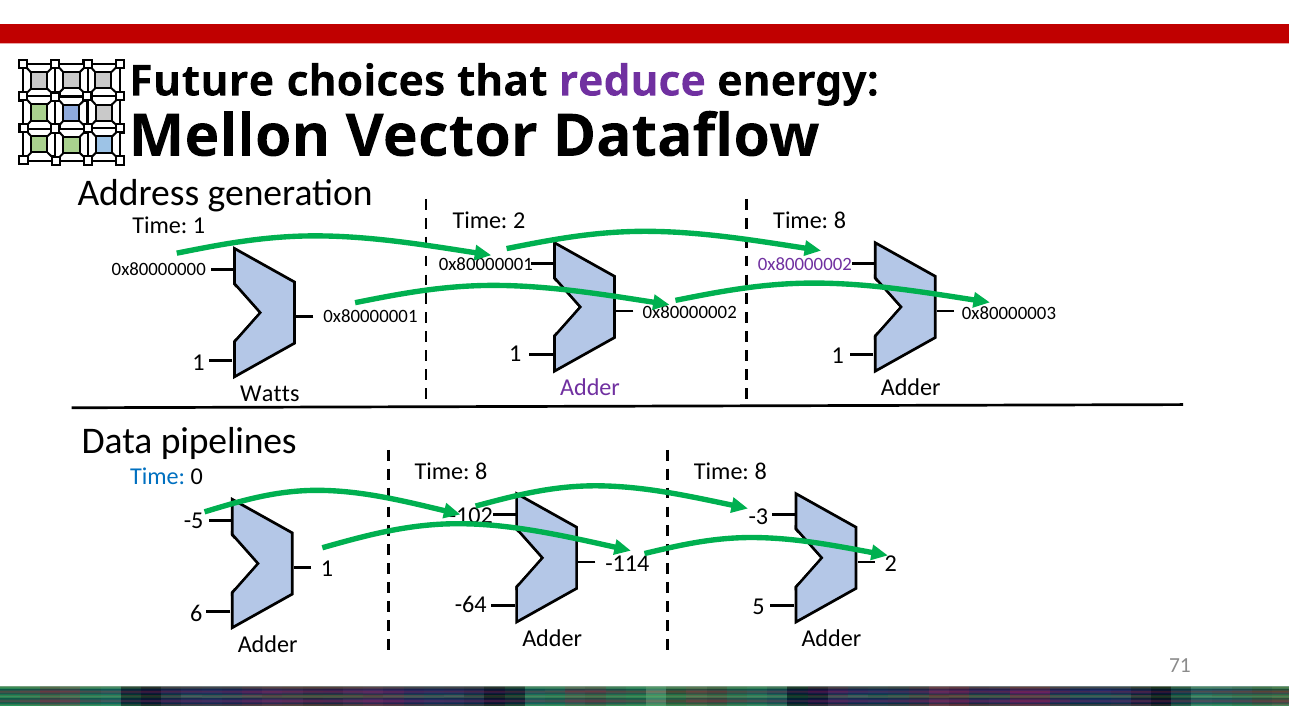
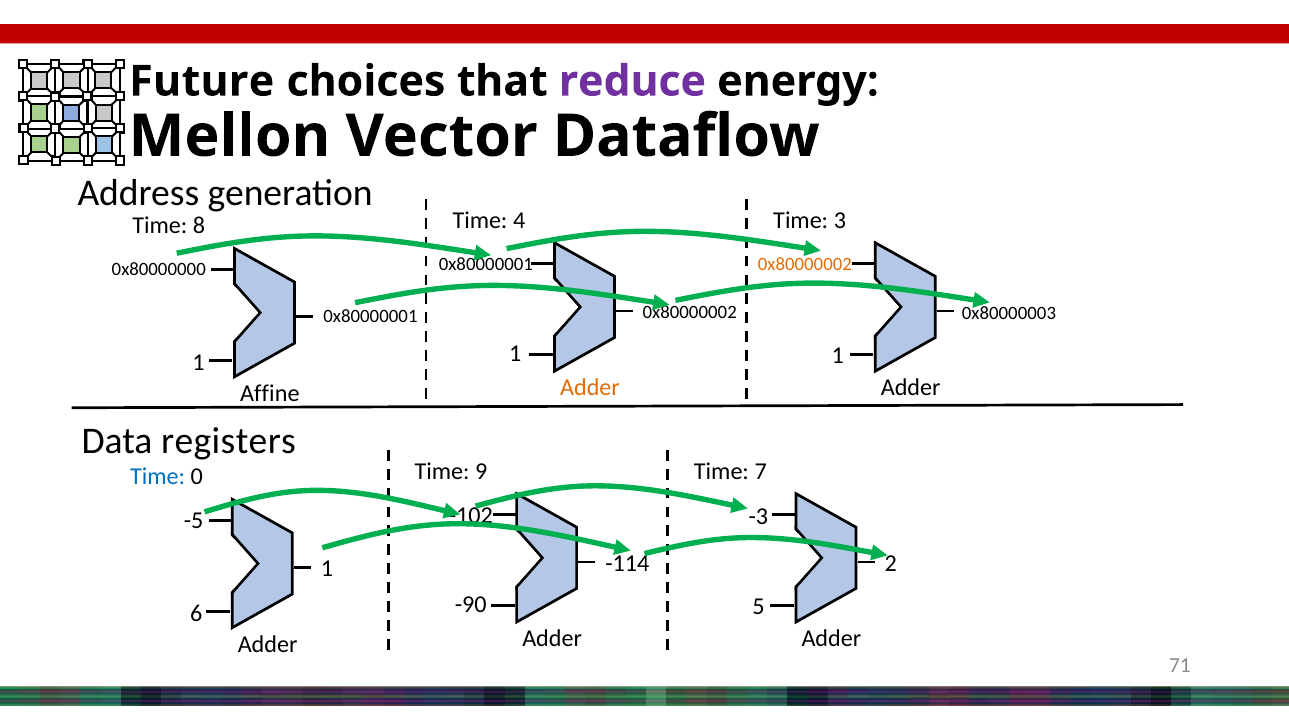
Time 2: 2 -> 4
8 at (840, 220): 8 -> 3
Time 1: 1 -> 8
0x80000002 at (805, 264) colour: purple -> orange
Adder at (590, 388) colour: purple -> orange
Watts: Watts -> Affine
pipelines: pipelines -> registers
8 at (481, 471): 8 -> 9
8 at (761, 471): 8 -> 7
-64: -64 -> -90
